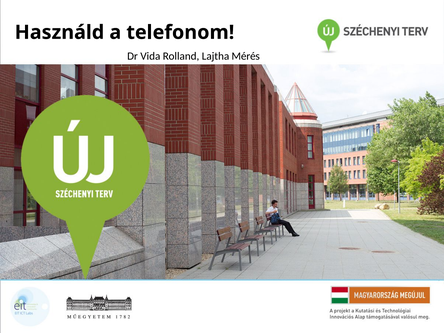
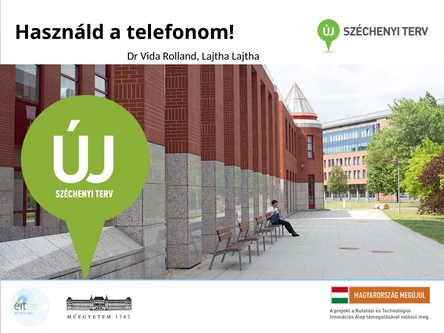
Lajtha Mérés: Mérés -> Lajtha
